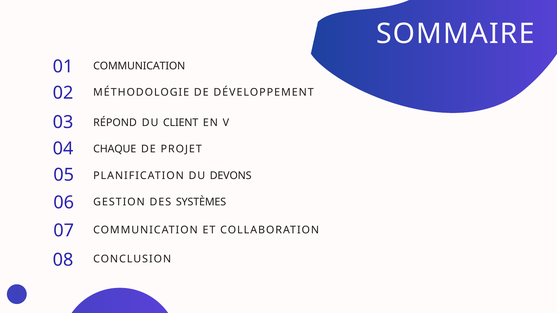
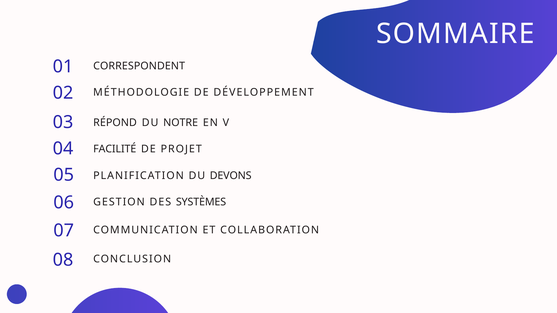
COMMUNICATION at (139, 66): COMMUNICATION -> CORRESPONDENT
CLIENT: CLIENT -> NOTRE
CHAQUE: CHAQUE -> FACILITÉ
